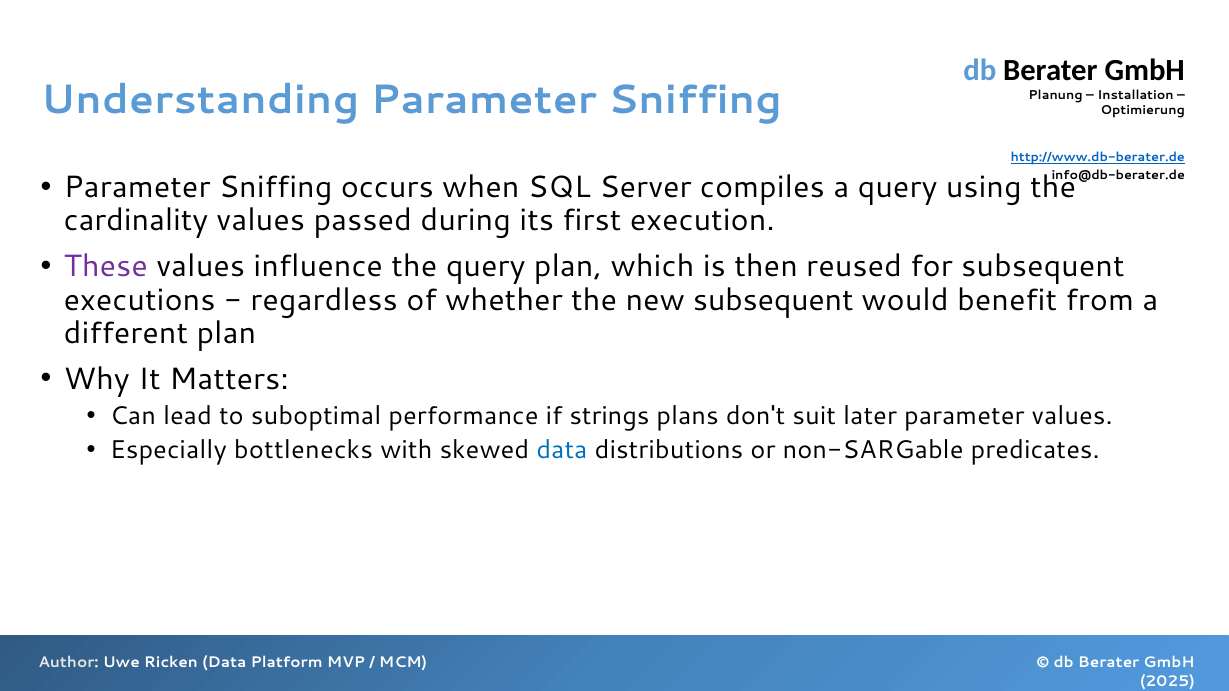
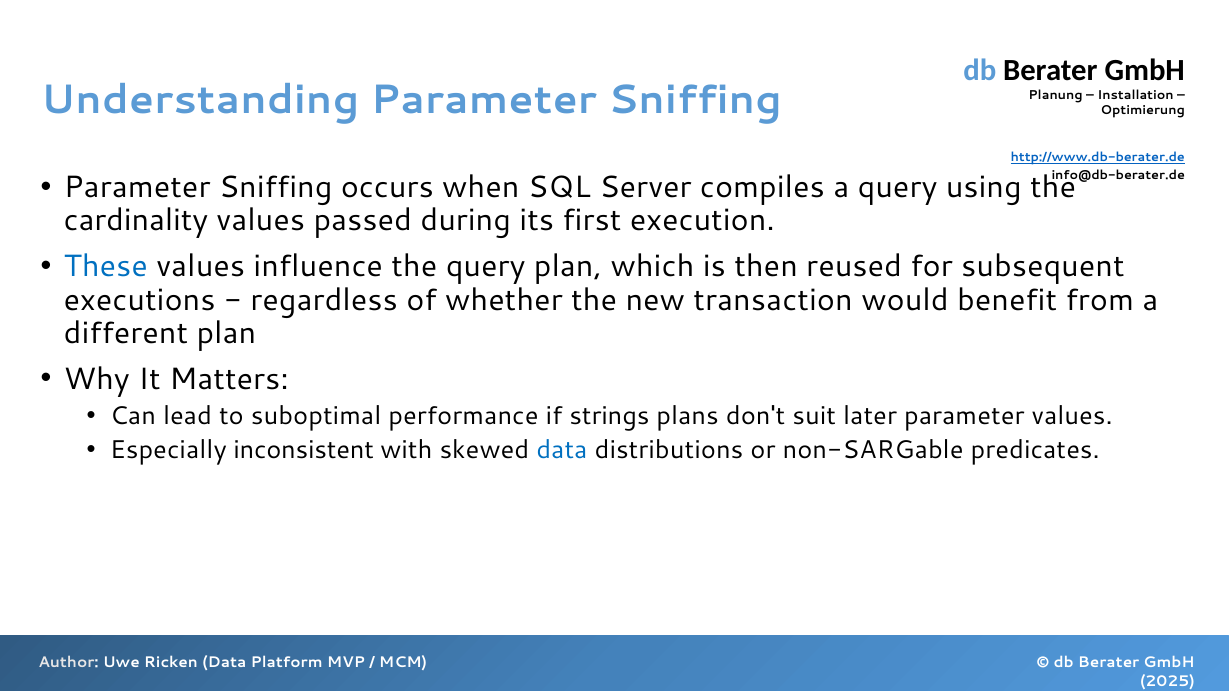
These colour: purple -> blue
new subsequent: subsequent -> transaction
bottlenecks: bottlenecks -> inconsistent
